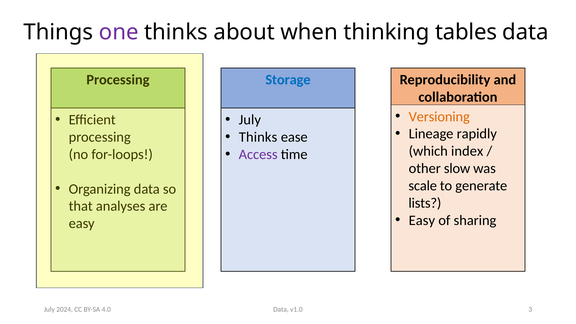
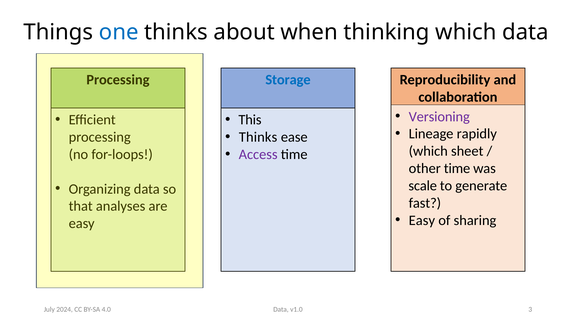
one colour: purple -> blue
thinking tables: tables -> which
Versioning colour: orange -> purple
July at (250, 120): July -> This
index: index -> sheet
other slow: slow -> time
lists: lists -> fast
